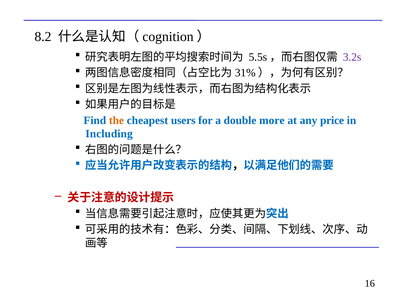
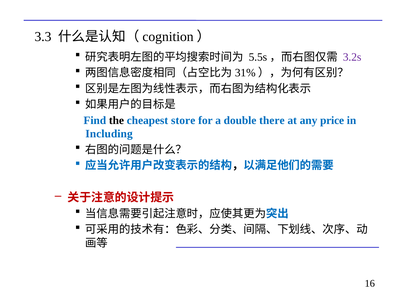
8.2: 8.2 -> 3.3
the colour: orange -> black
users: users -> store
more: more -> there
